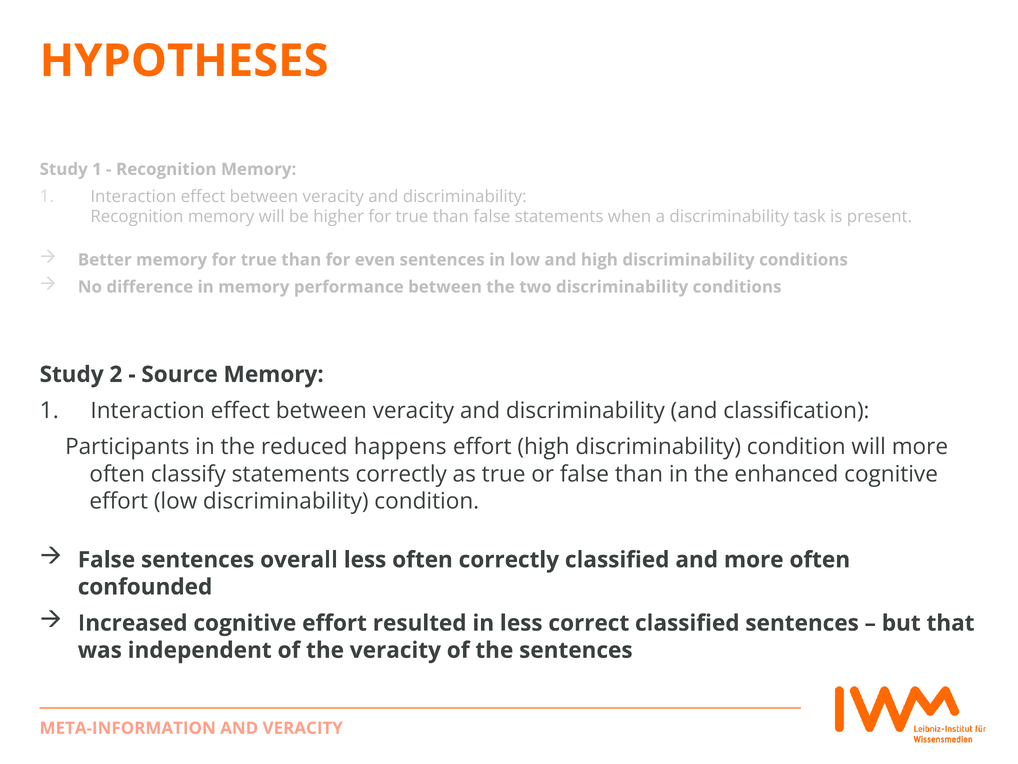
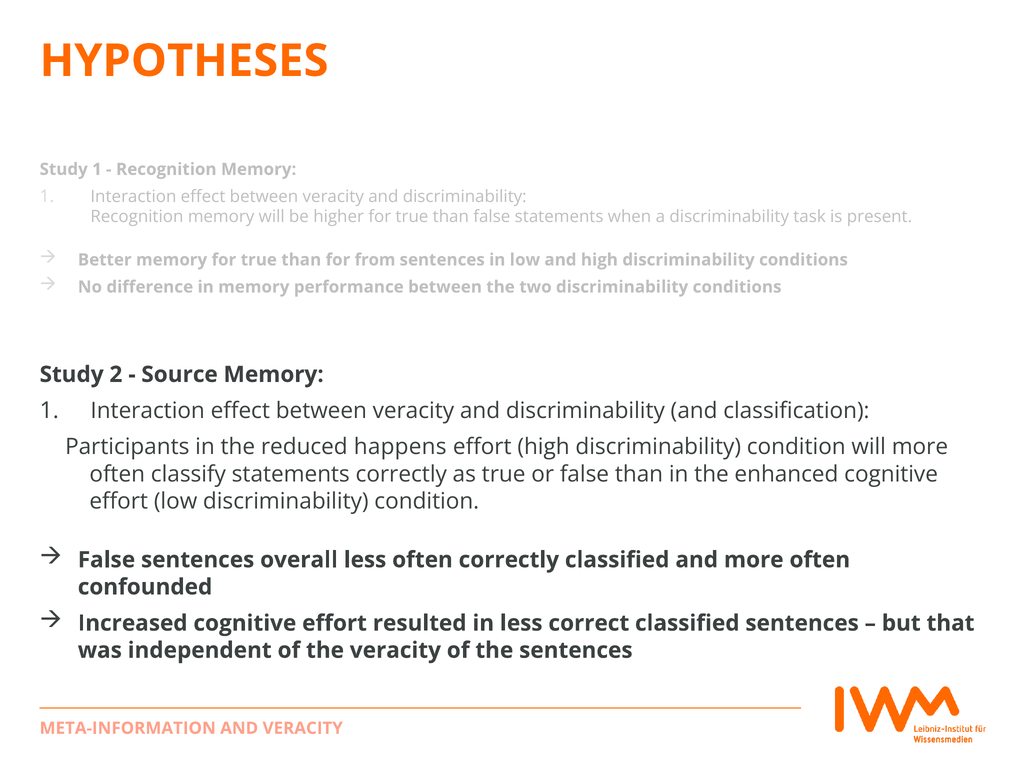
even: even -> from
